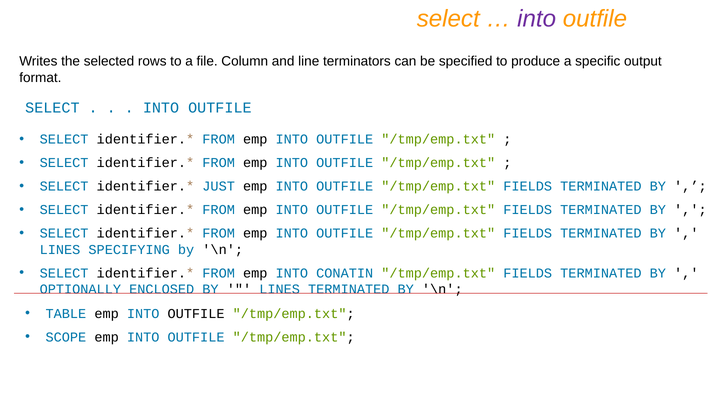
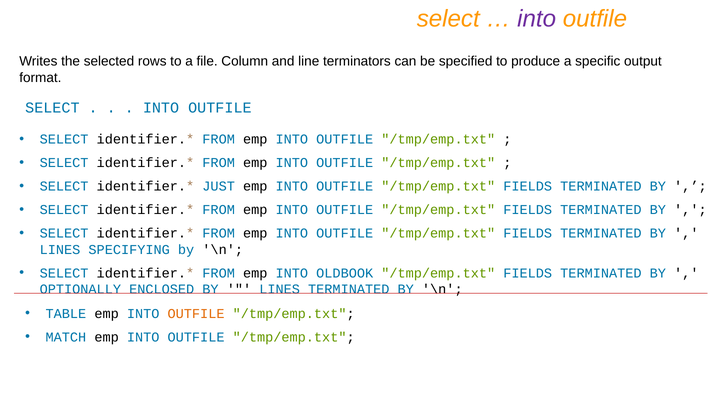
CONATIN: CONATIN -> OLDBOOK
OUTFILE at (196, 313) colour: black -> orange
SCOPE: SCOPE -> MATCH
